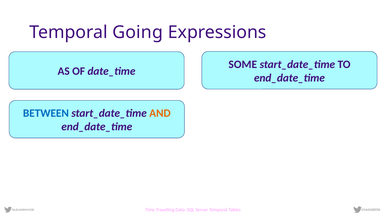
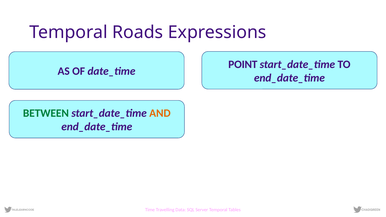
Going: Going -> Roads
SOME: SOME -> POINT
BETWEEN colour: blue -> green
